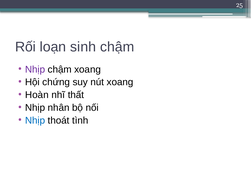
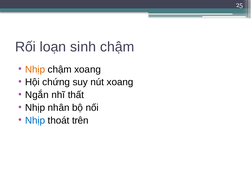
Nhịp at (35, 70) colour: purple -> orange
Hoàn: Hoàn -> Ngắn
tình: tình -> trên
